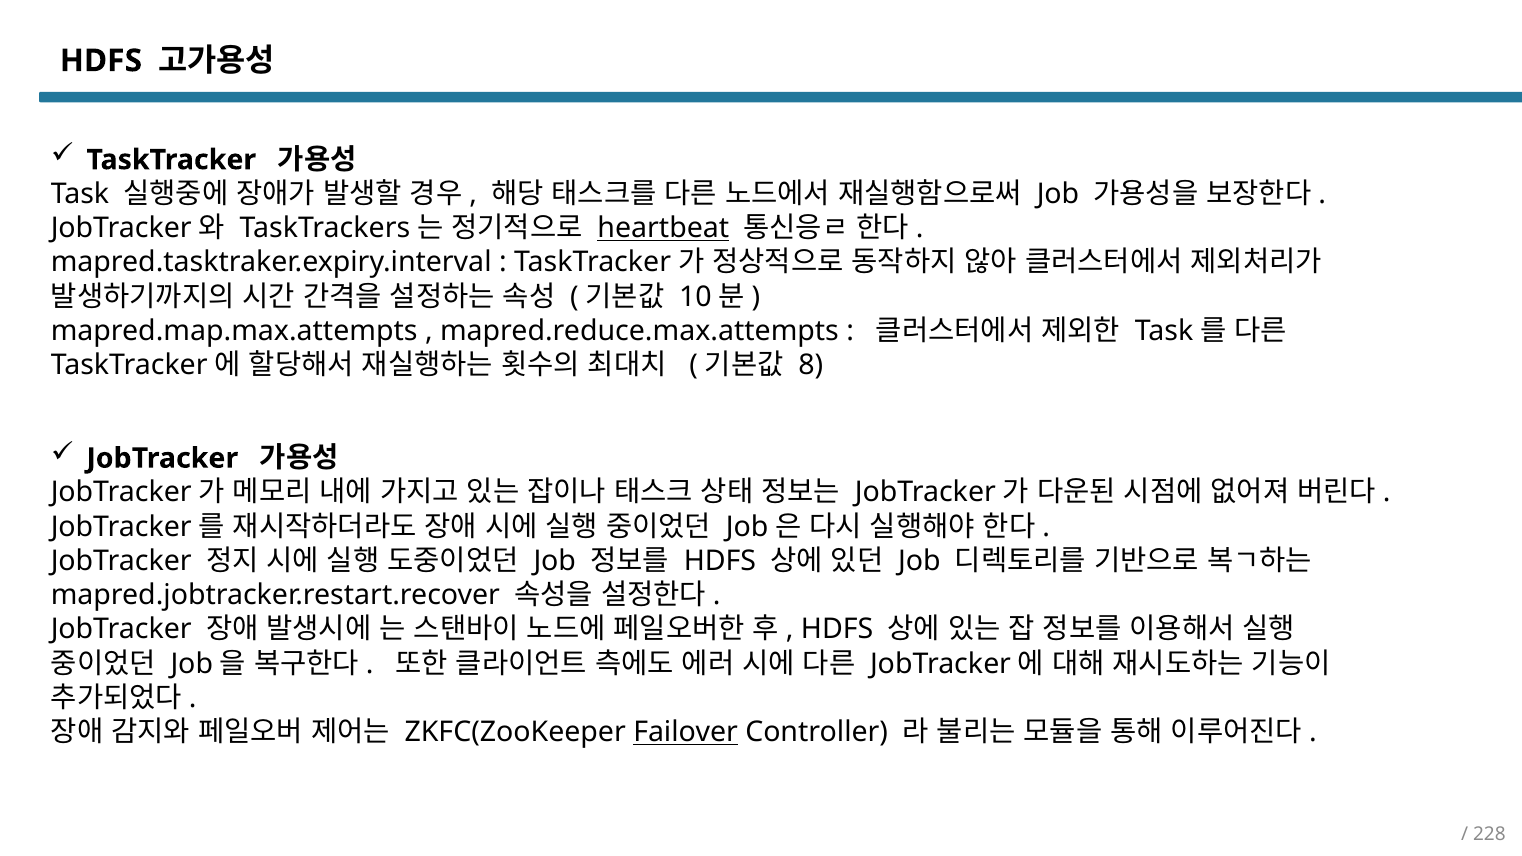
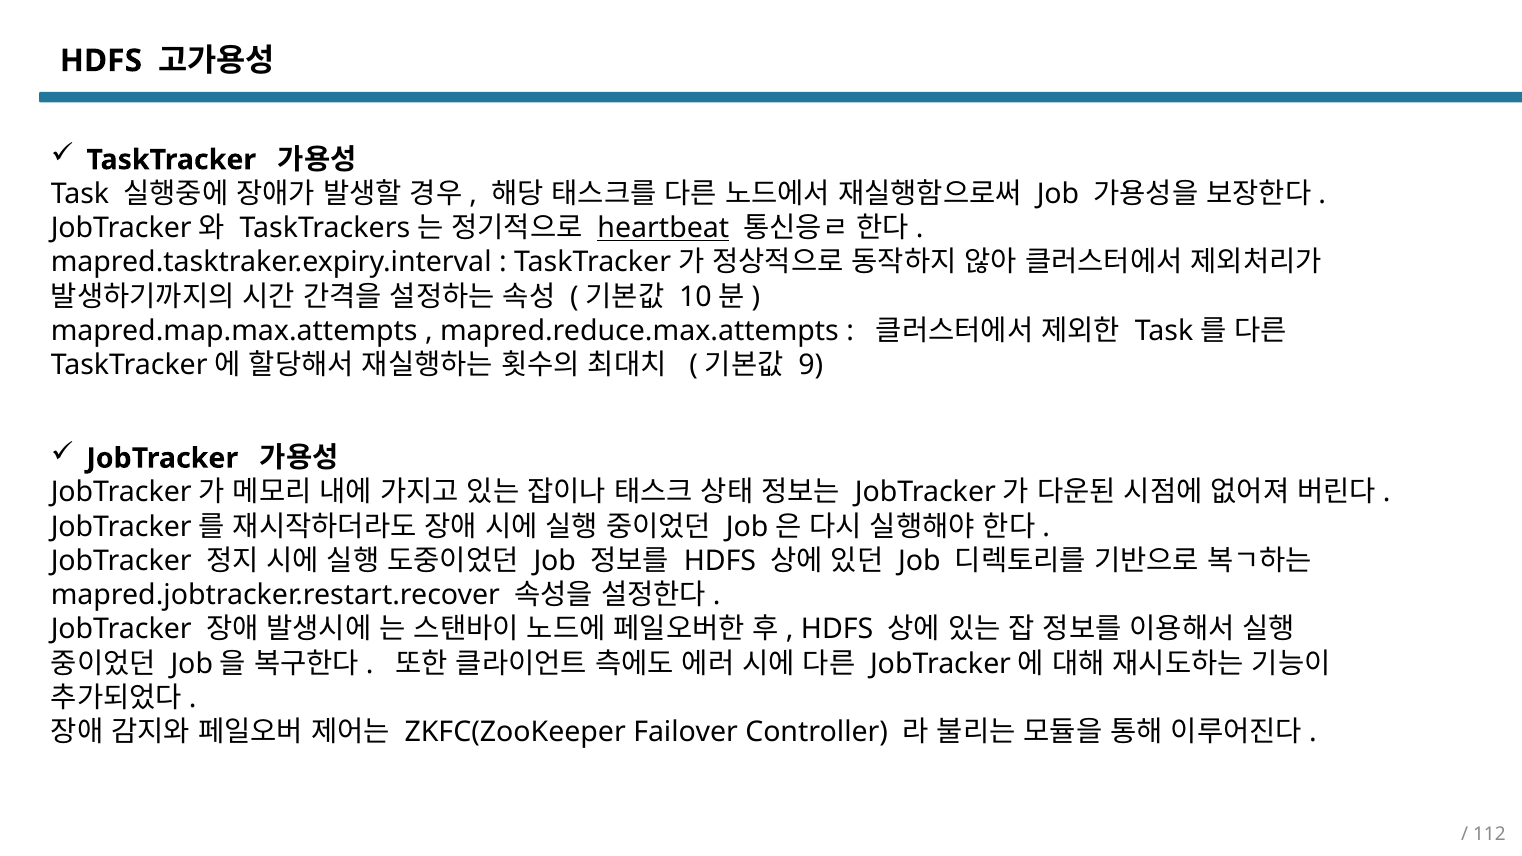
8: 8 -> 9
Failover underline: present -> none
228: 228 -> 112
